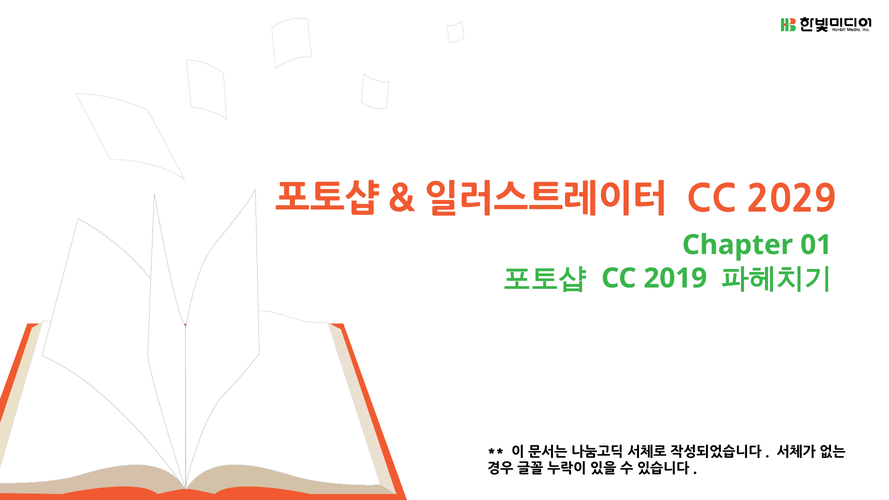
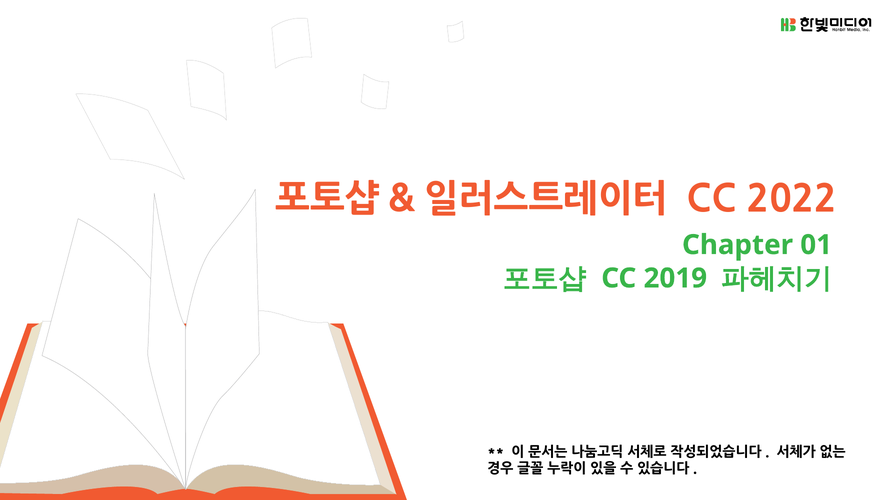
2029: 2029 -> 2022
